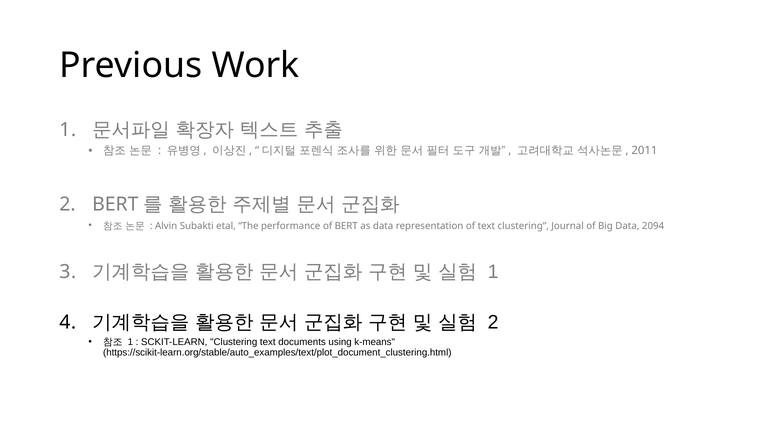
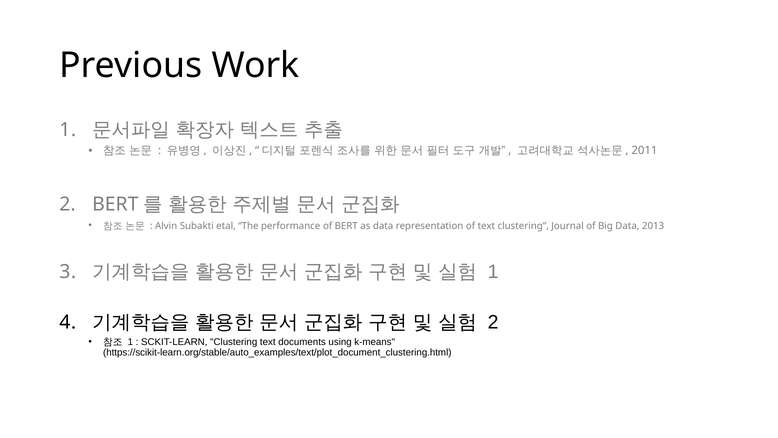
2094: 2094 -> 2013
